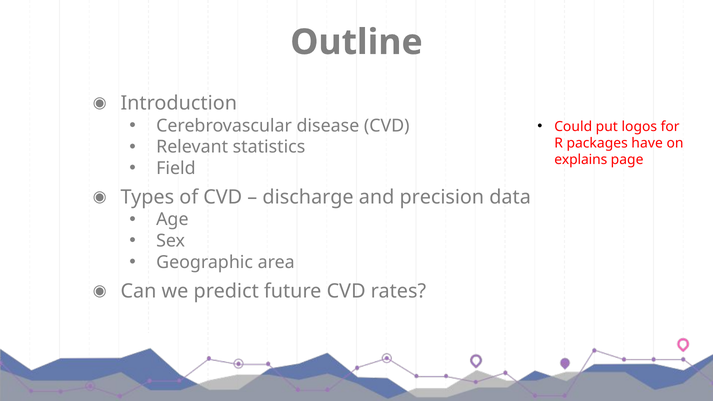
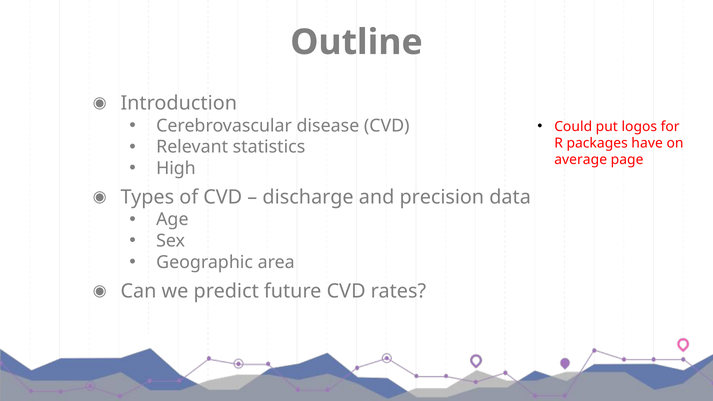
explains: explains -> average
Field: Field -> High
